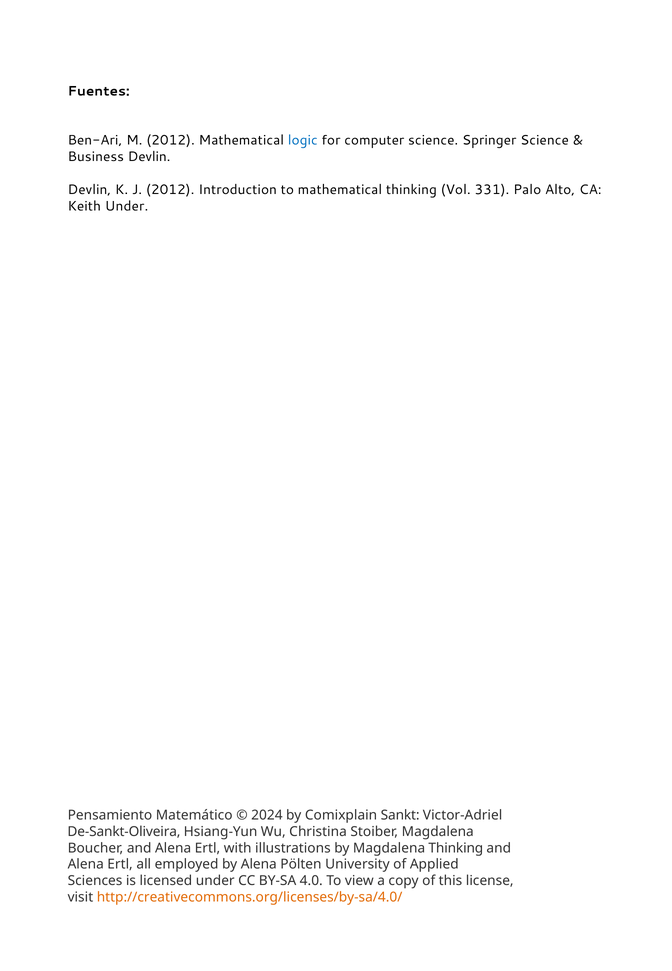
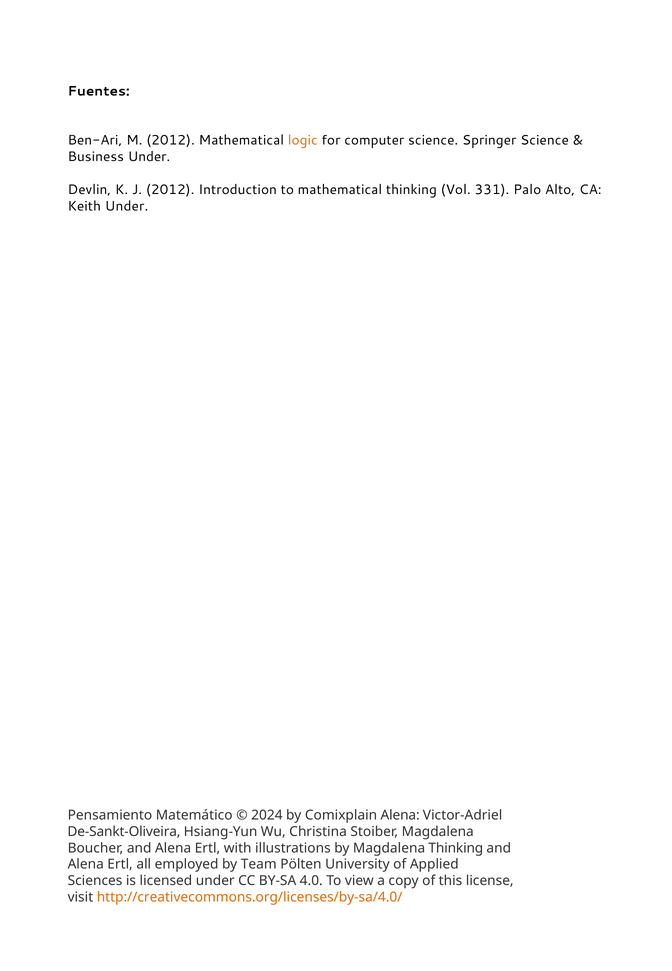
logic colour: blue -> orange
Business Devlin: Devlin -> Under
Comixplain Sankt: Sankt -> Alena
by Alena: Alena -> Team
